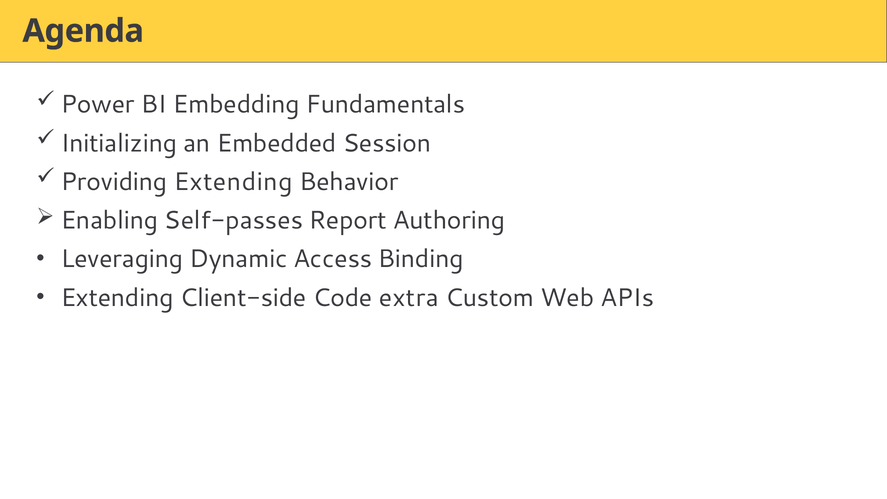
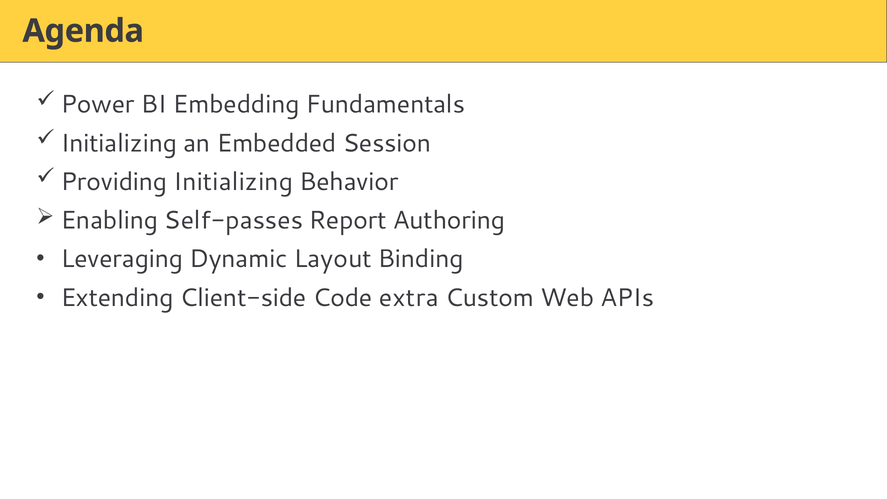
Providing Extending: Extending -> Initializing
Access: Access -> Layout
